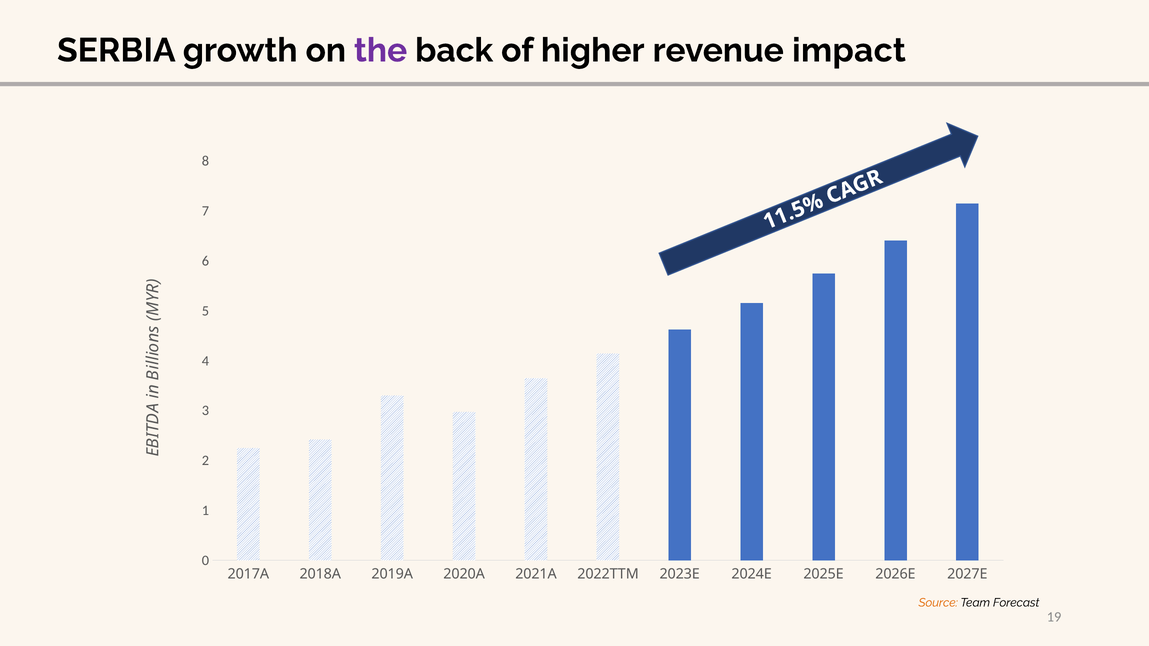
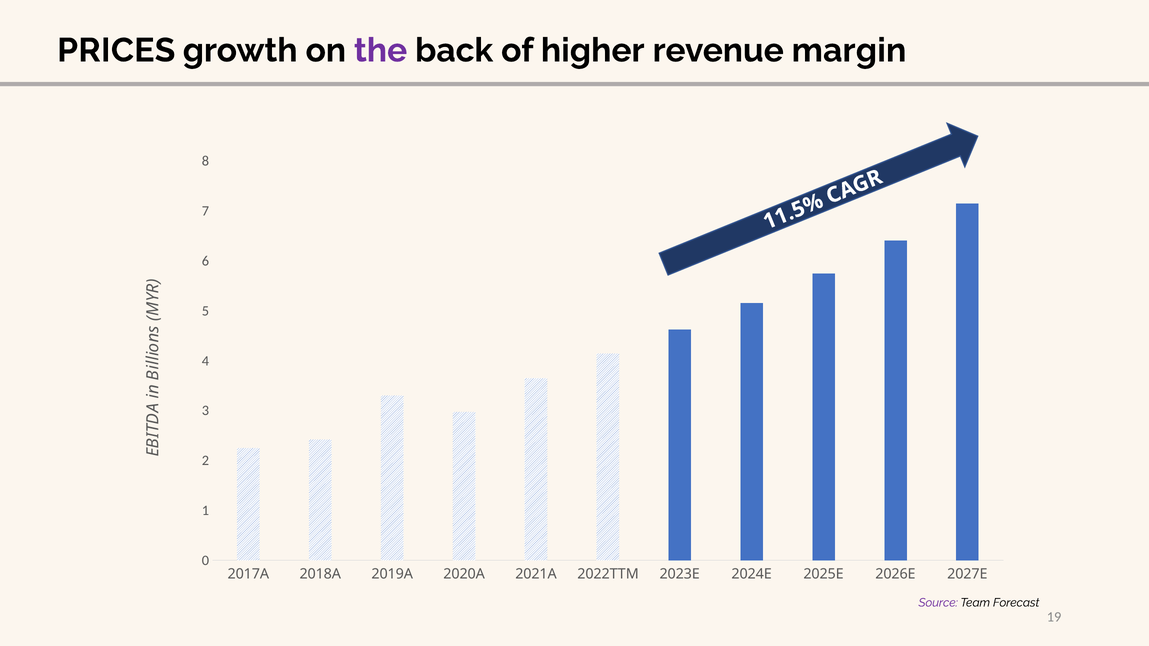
SERBIA: SERBIA -> PRICES
impact: impact -> margin
Source colour: orange -> purple
